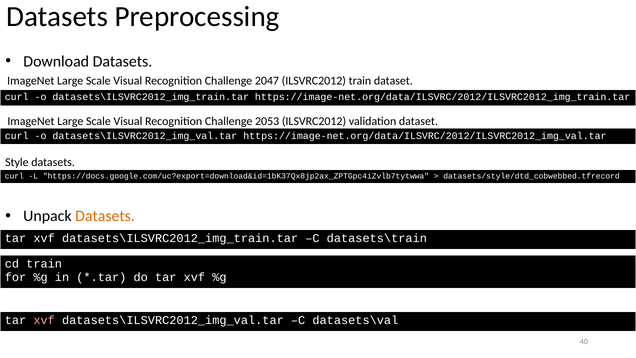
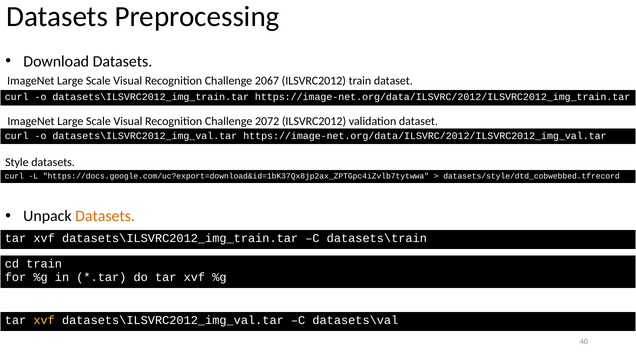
2047: 2047 -> 2067
2053: 2053 -> 2072
xvf at (44, 320) colour: pink -> yellow
